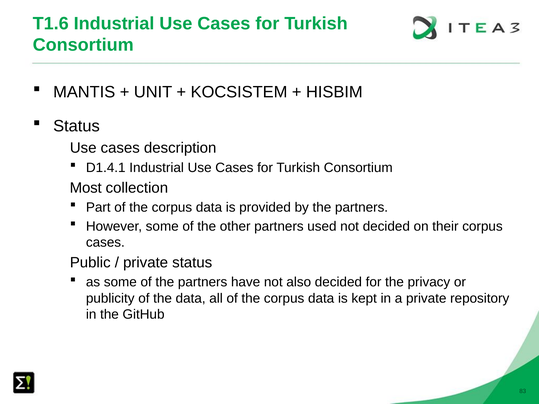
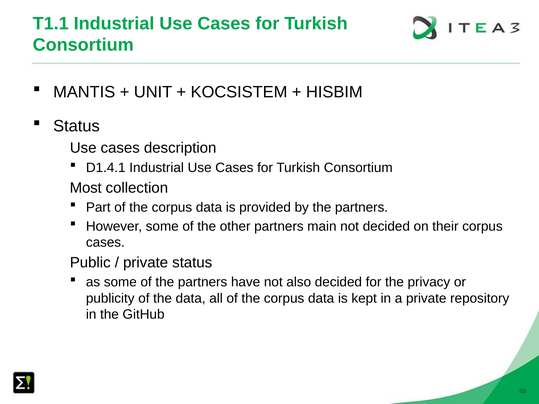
T1.6: T1.6 -> T1.1
used: used -> main
